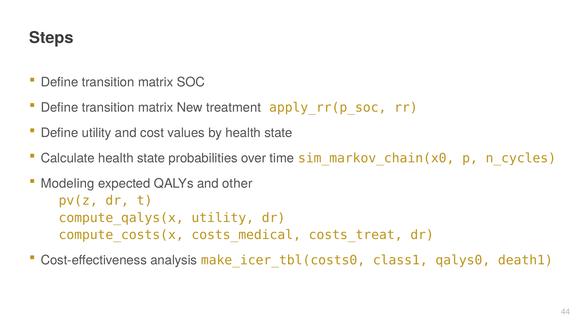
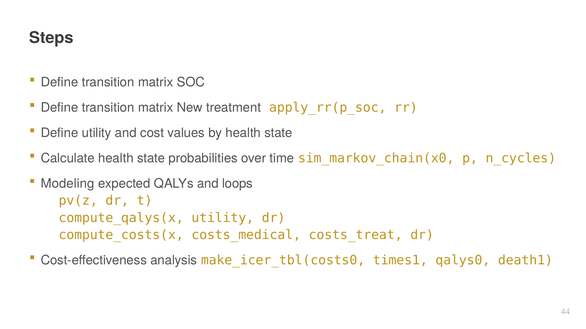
other: other -> loops
class1: class1 -> times1
